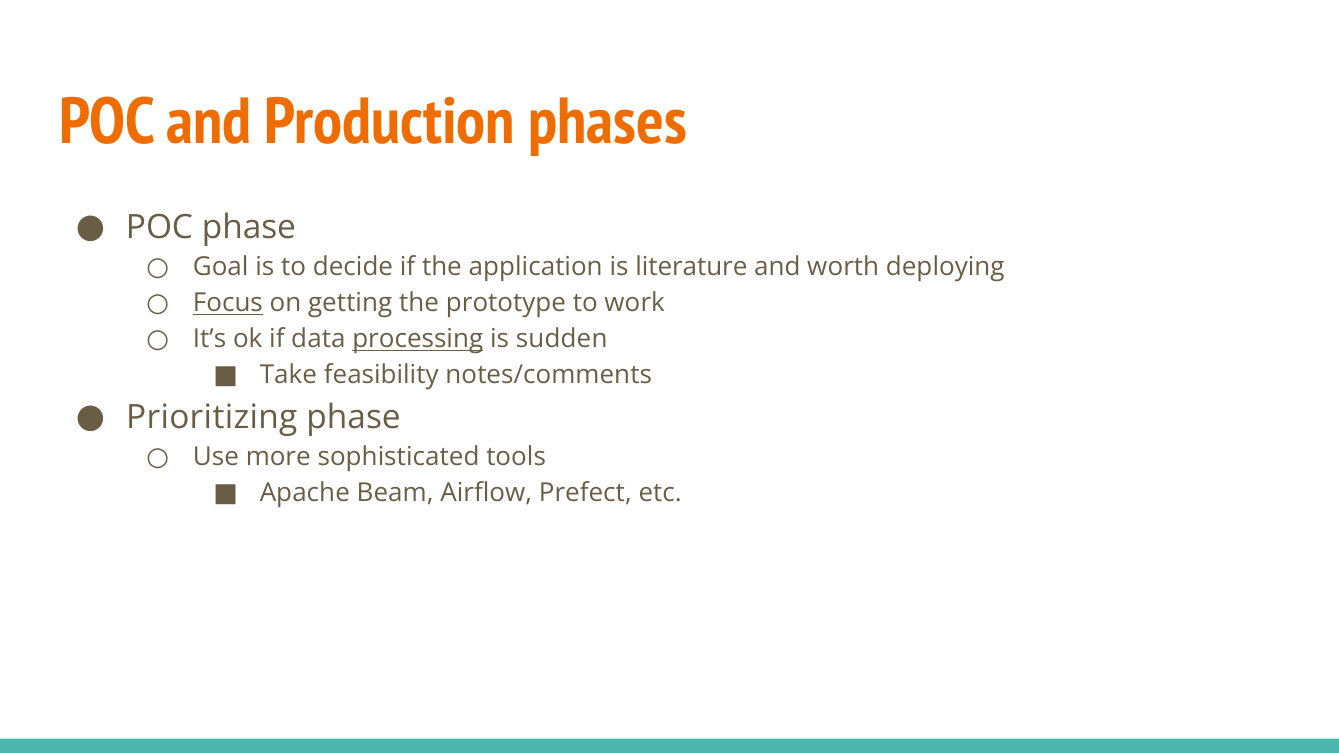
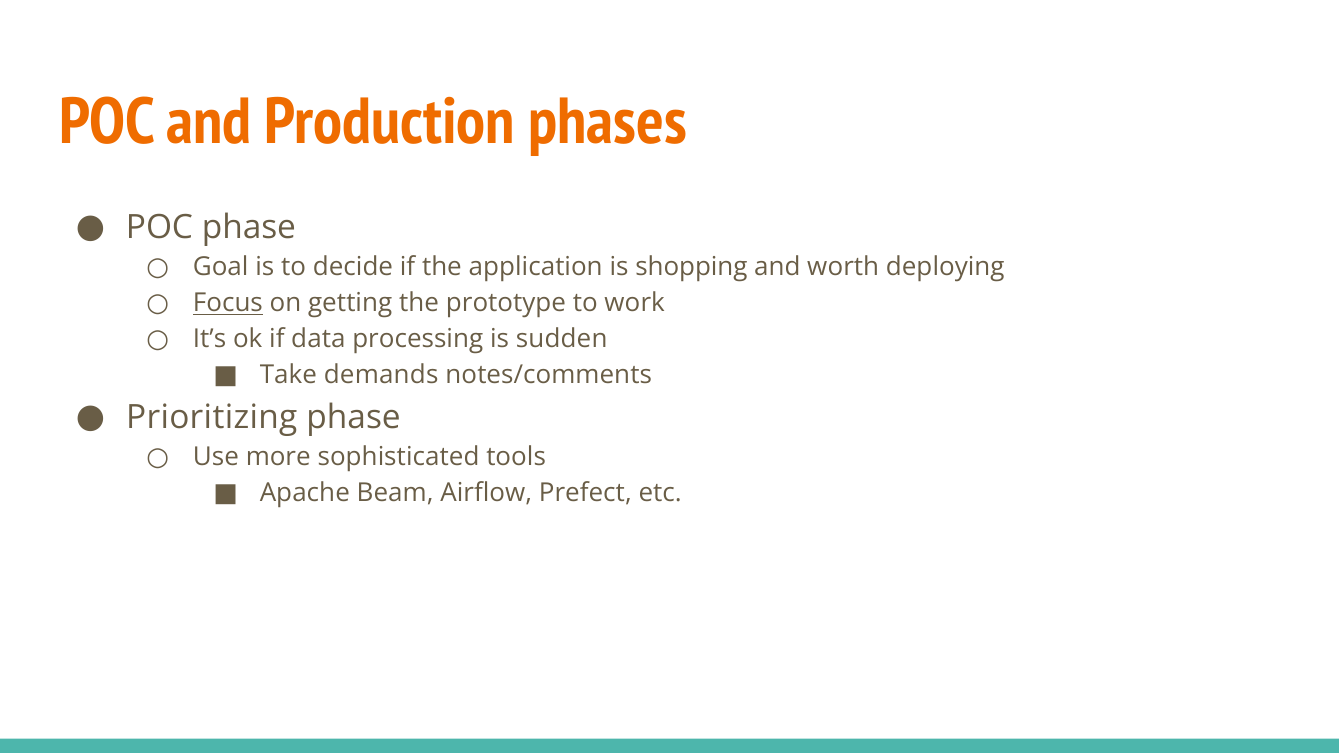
literature: literature -> shopping
processing underline: present -> none
feasibility: feasibility -> demands
